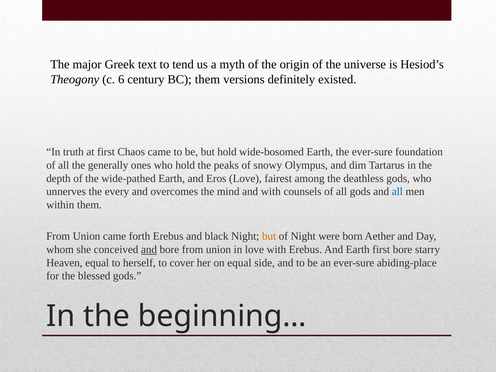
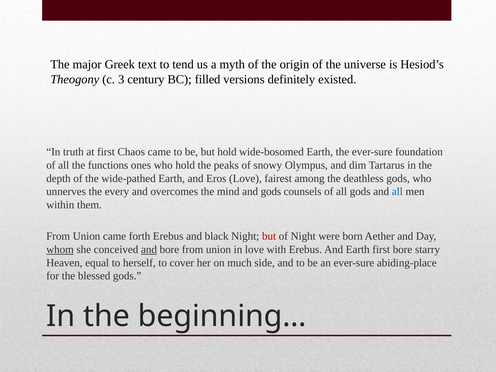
6: 6 -> 3
BC them: them -> filled
generally: generally -> functions
and with: with -> gods
but at (269, 236) colour: orange -> red
whom underline: none -> present
on equal: equal -> much
